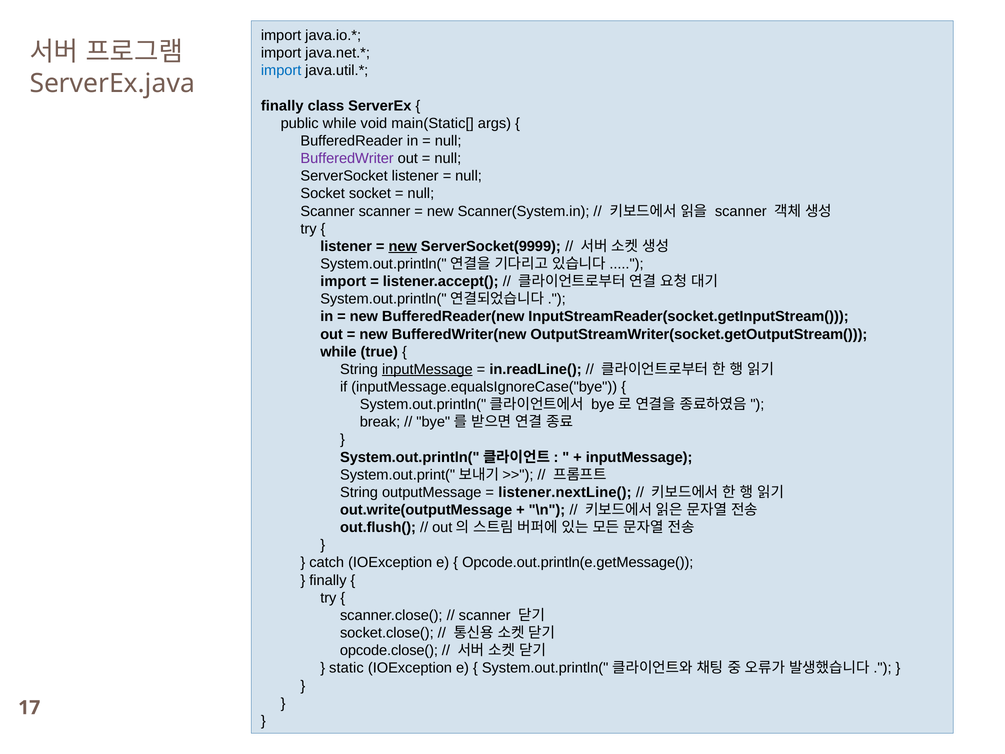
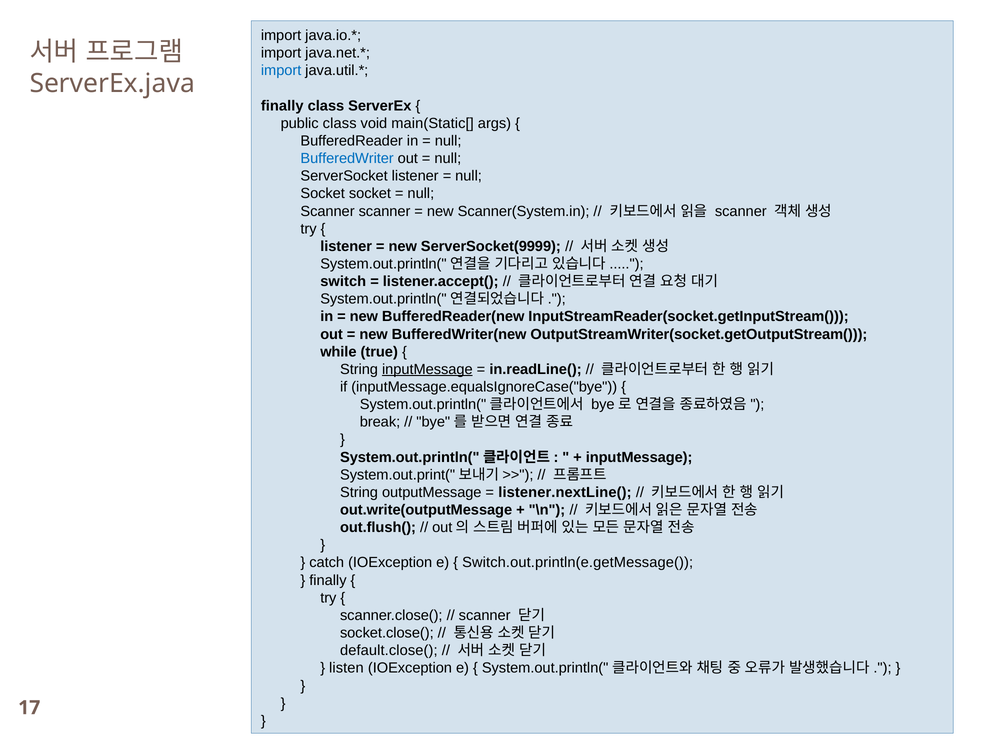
public while: while -> class
BufferedWriter colour: purple -> blue
new at (403, 246) underline: present -> none
import at (343, 281): import -> switch
Opcode.out.println(e.getMessage(: Opcode.out.println(e.getMessage( -> Switch.out.println(e.getMessage(
opcode.close(: opcode.close( -> default.close(
static: static -> listen
